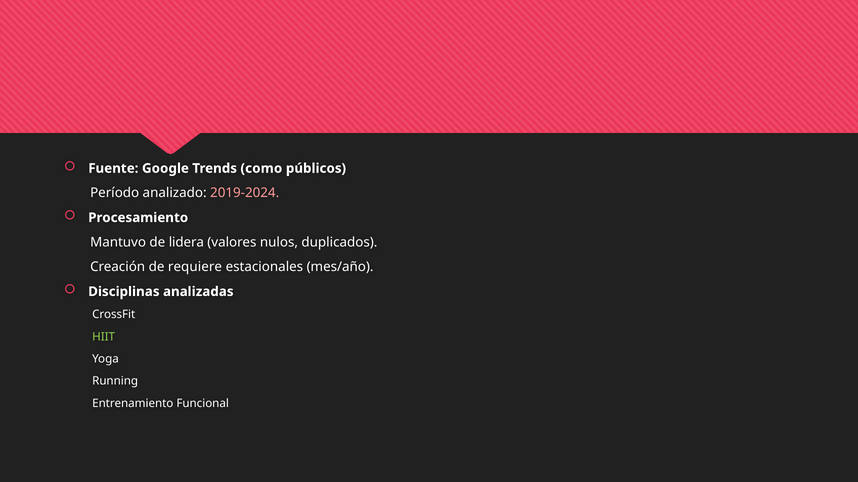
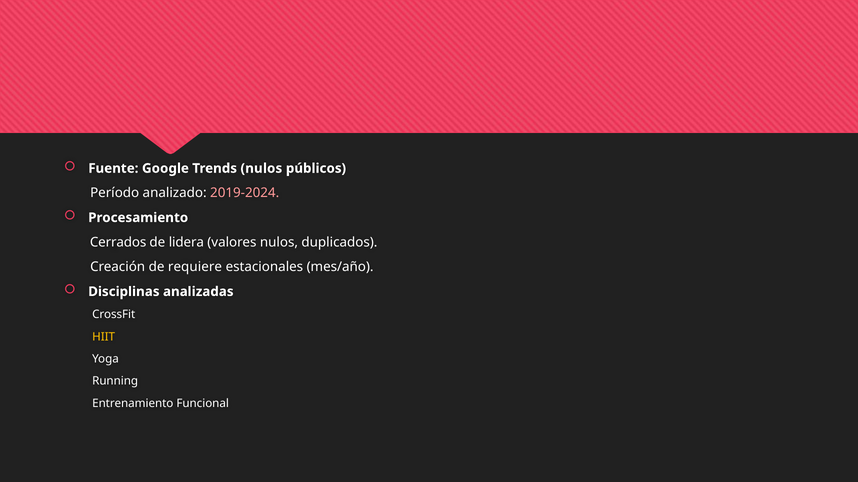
Trends como: como -> nulos
Mantuvo: Mantuvo -> Cerrados
HIIT colour: light green -> yellow
